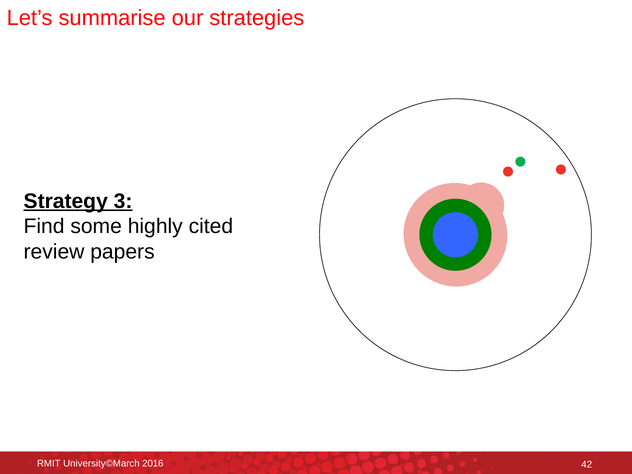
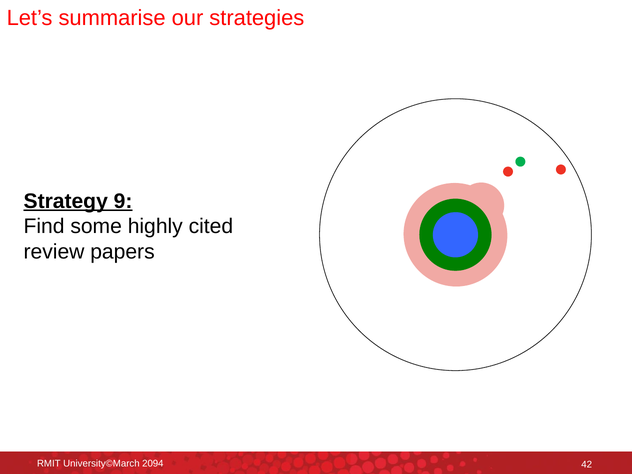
3: 3 -> 9
2016: 2016 -> 2094
